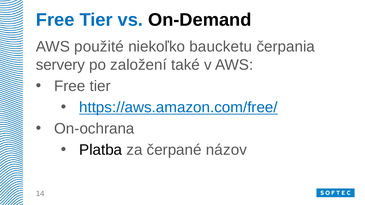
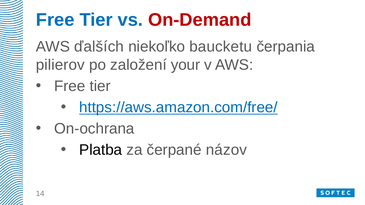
On-Demand colour: black -> red
použité: použité -> ďalších
servery: servery -> pilierov
také: také -> your
